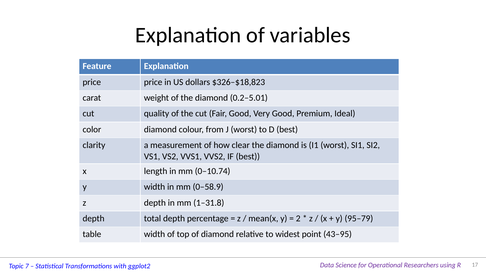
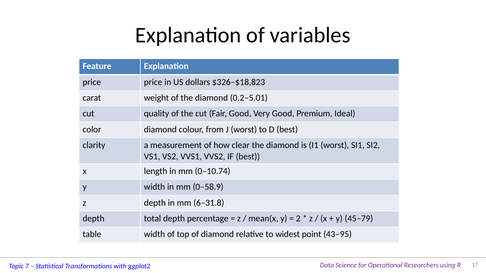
1–31.8: 1–31.8 -> 6–31.8
95–79: 95–79 -> 45–79
